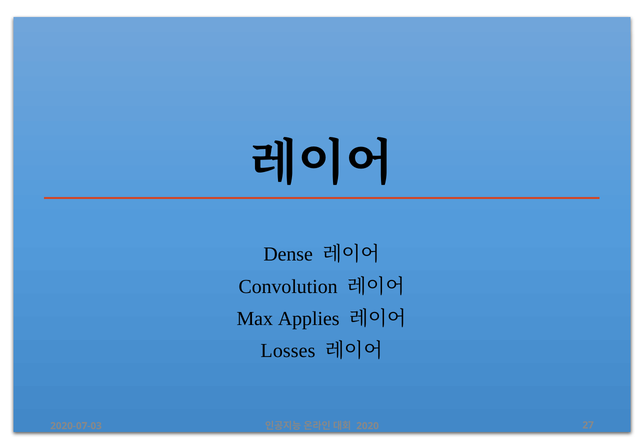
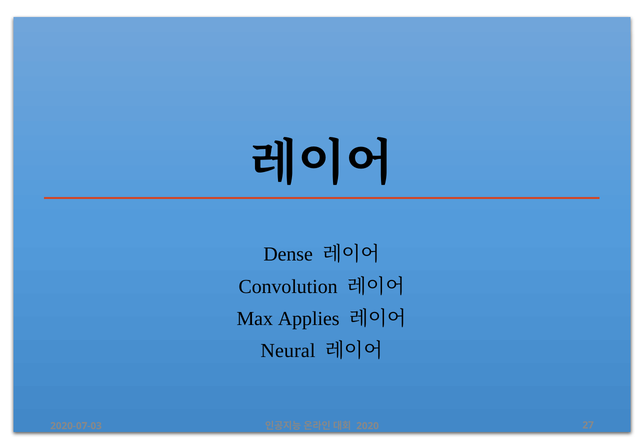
Losses: Losses -> Neural
